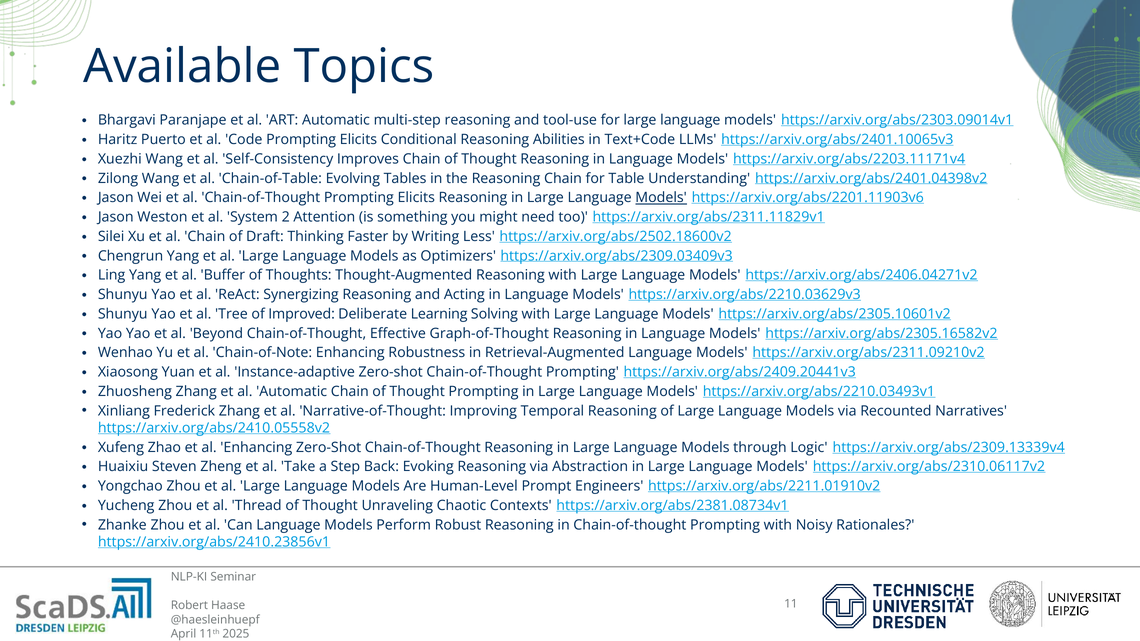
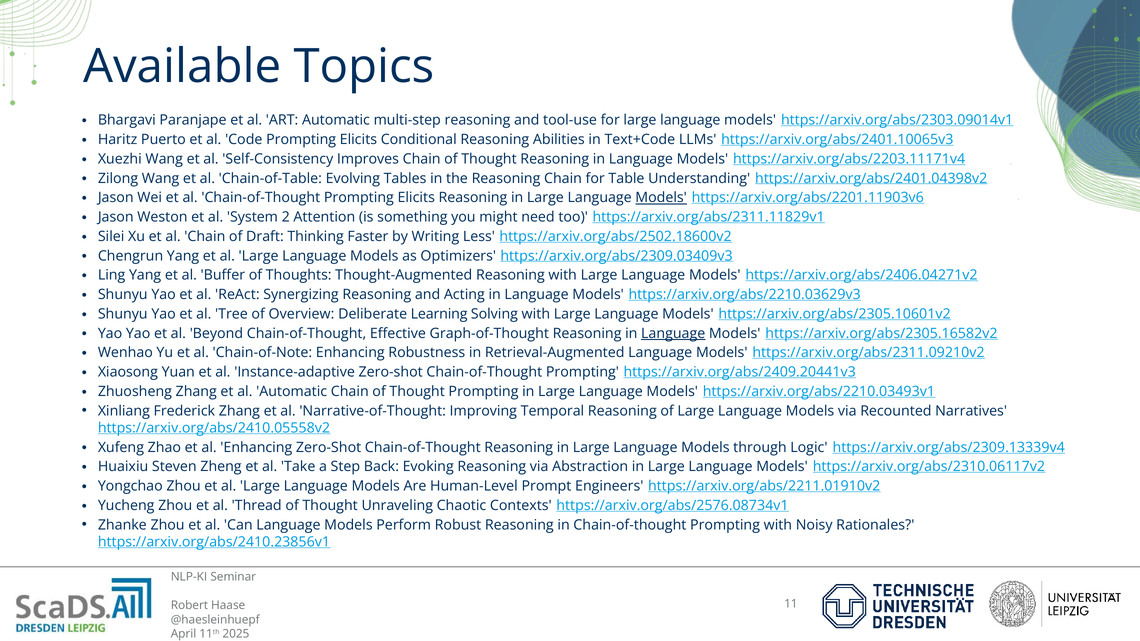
Improved: Improved -> Overview
Language at (673, 334) underline: none -> present
https://arxiv.org/abs/2381.08734v1: https://arxiv.org/abs/2381.08734v1 -> https://arxiv.org/abs/2576.08734v1
